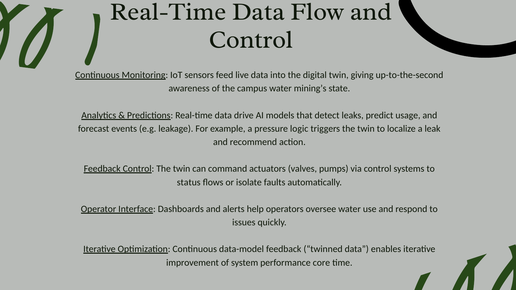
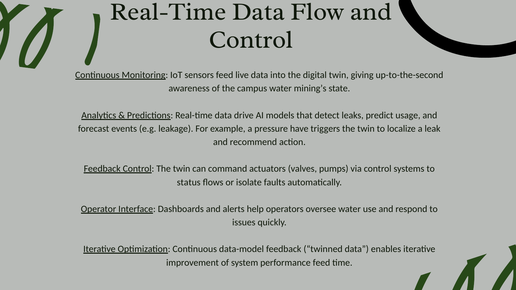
logic: logic -> have
performance core: core -> feed
